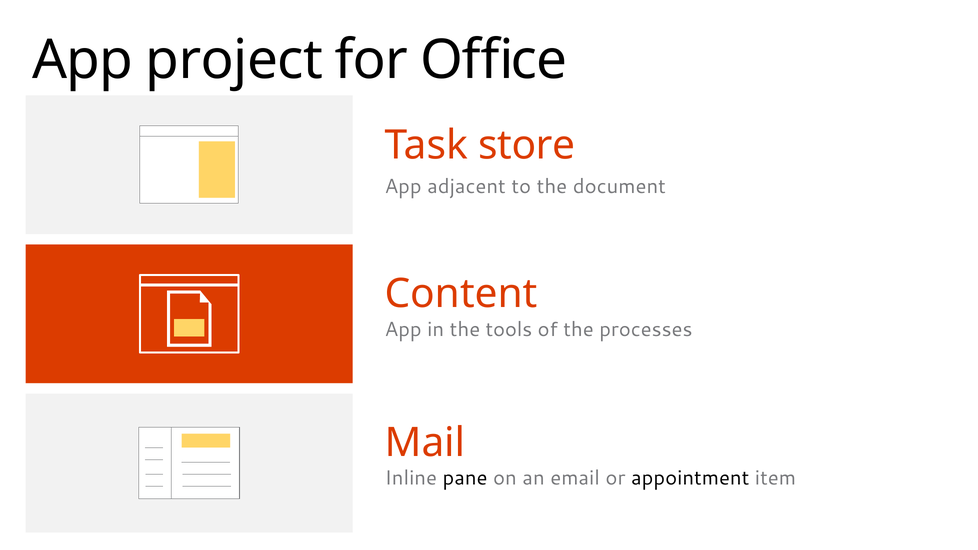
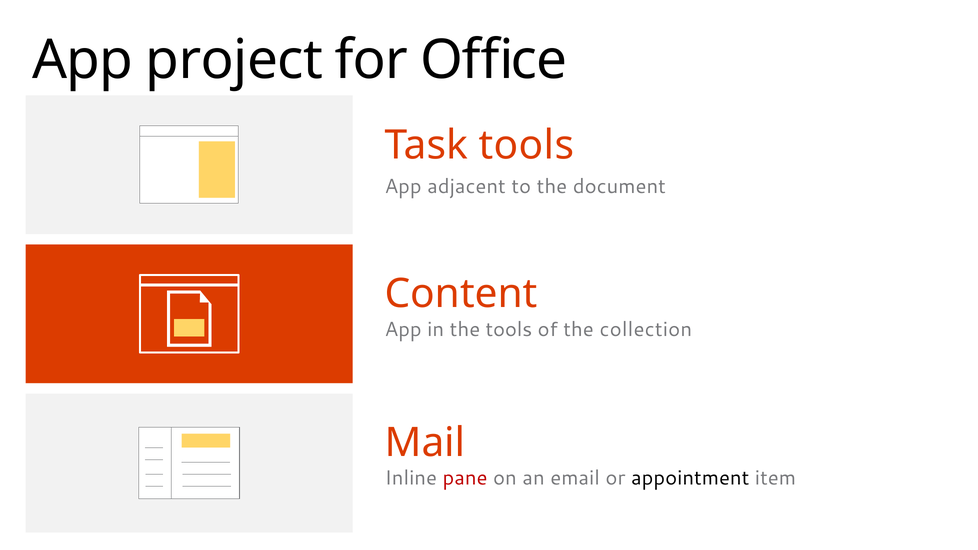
Task store: store -> tools
processes: processes -> collection
pane colour: black -> red
